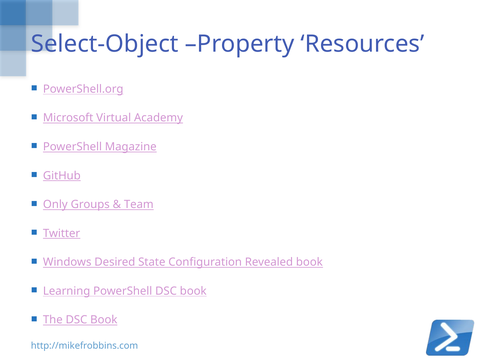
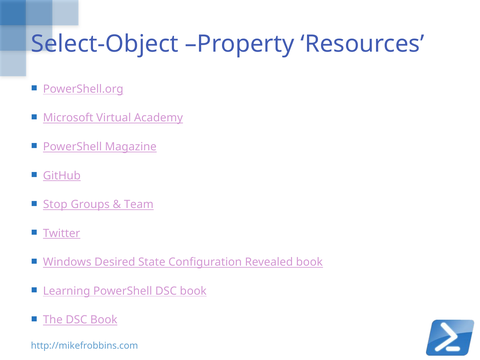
Only: Only -> Stop
